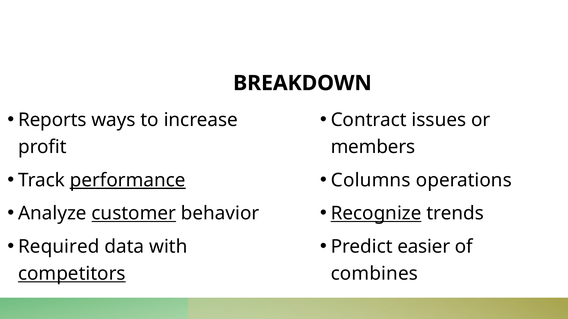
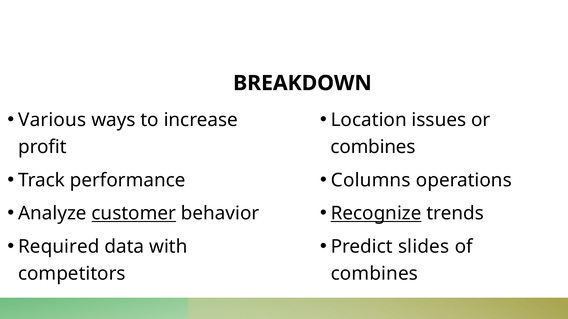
Reports: Reports -> Various
Contract: Contract -> Location
members at (373, 147): members -> combines
performance underline: present -> none
easier: easier -> slides
competitors underline: present -> none
